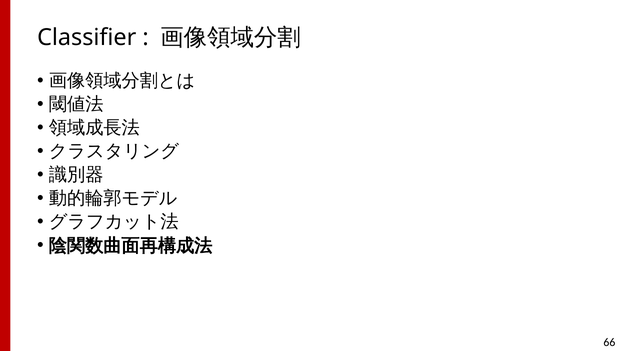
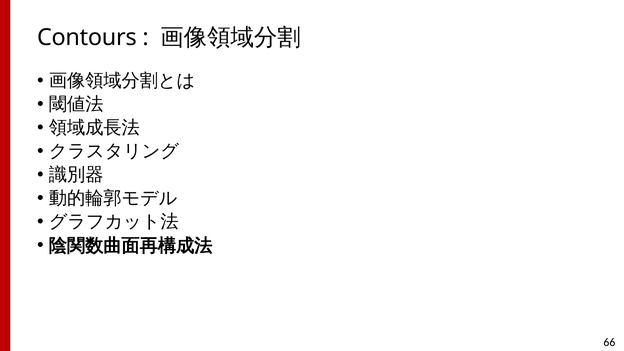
Classifier: Classifier -> Contours
